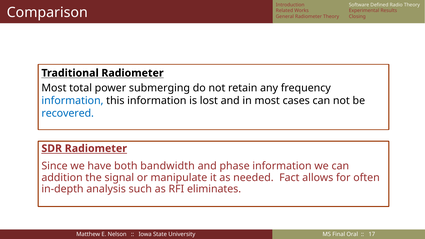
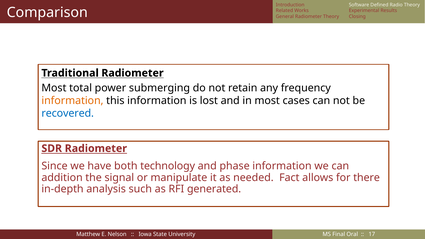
information at (72, 101) colour: blue -> orange
bandwidth: bandwidth -> technology
often: often -> there
eliminates: eliminates -> generated
